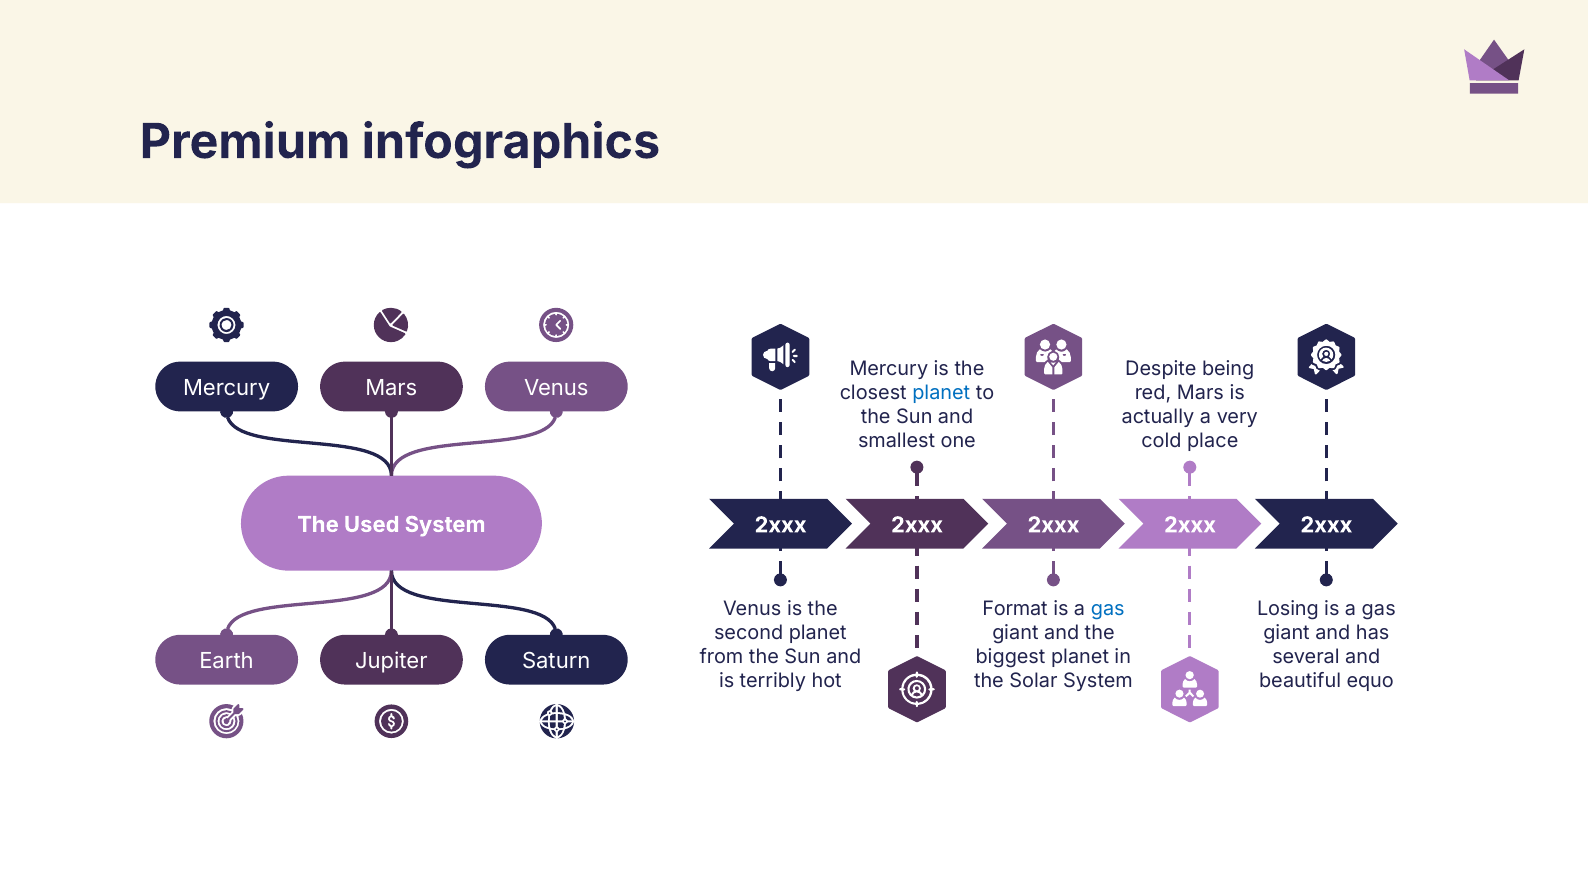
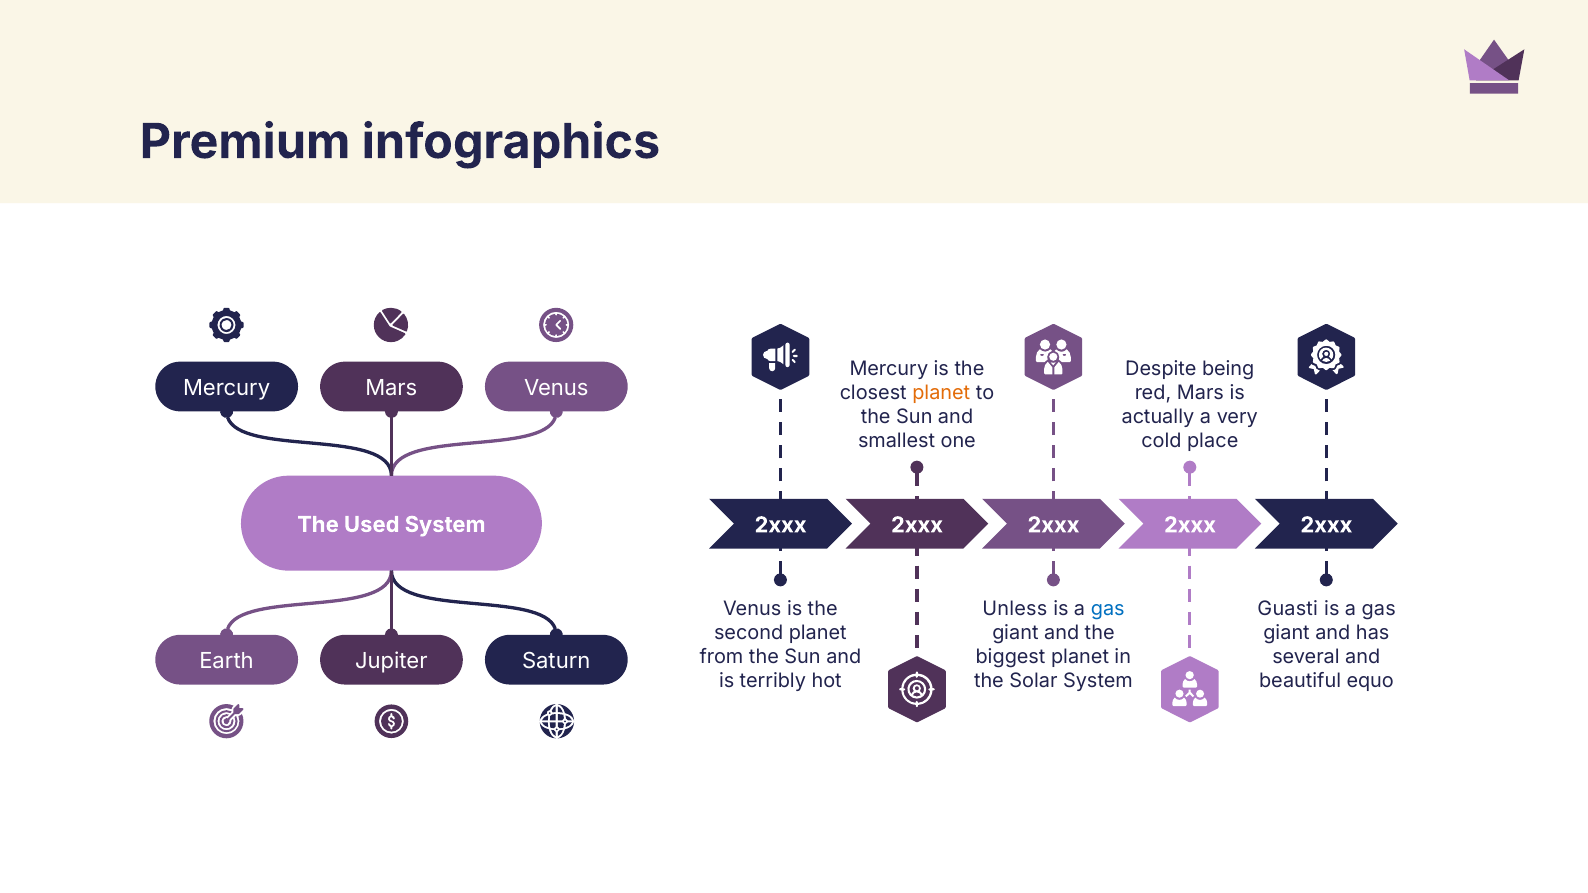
planet at (941, 393) colour: blue -> orange
Format: Format -> Unless
Losing: Losing -> Guasti
